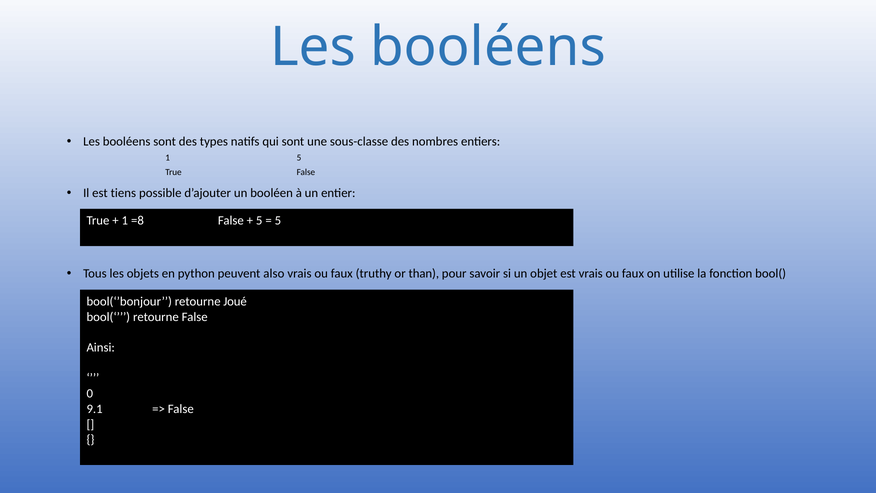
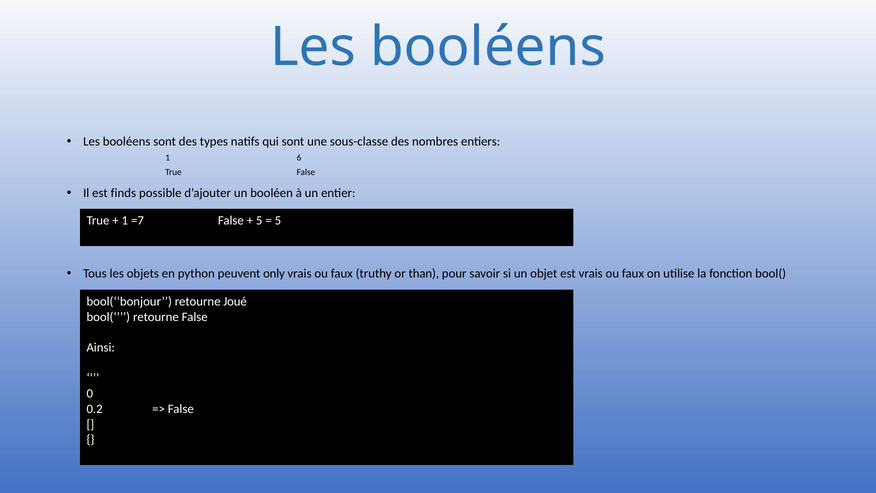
1 5: 5 -> 6
tiens: tiens -> finds
=8: =8 -> =7
also: also -> only
9.1: 9.1 -> 0.2
